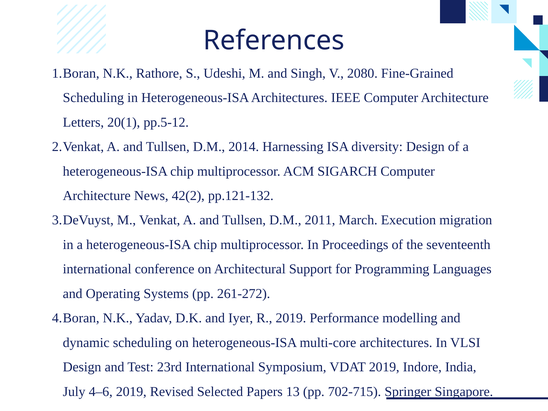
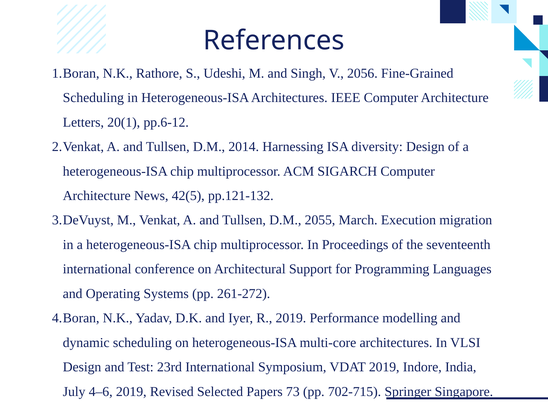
2080: 2080 -> 2056
pp.5-12: pp.5-12 -> pp.6-12
42(2: 42(2 -> 42(5
2011: 2011 -> 2055
13: 13 -> 73
